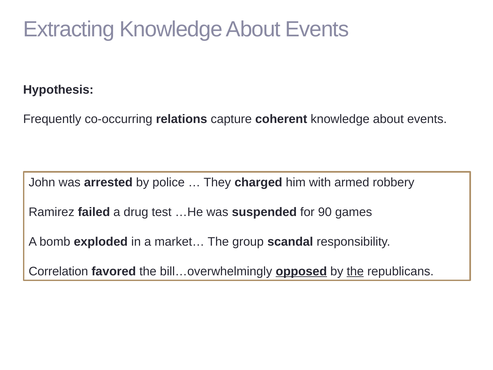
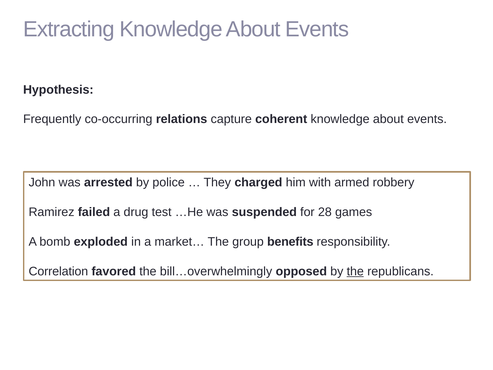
90: 90 -> 28
scandal: scandal -> benefits
opposed underline: present -> none
